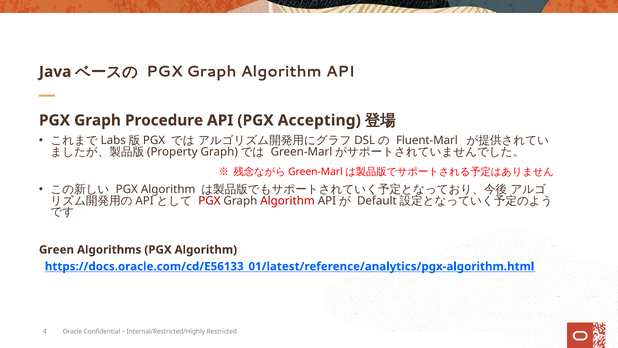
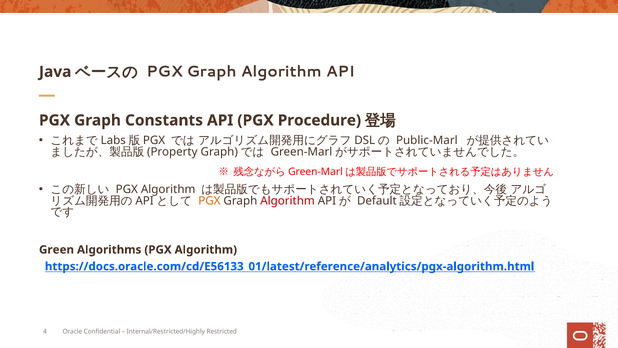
Procedure: Procedure -> Constants
Accepting: Accepting -> Procedure
Fluent-Marl: Fluent-Marl -> Public-Marl
PGX at (209, 201) colour: red -> orange
